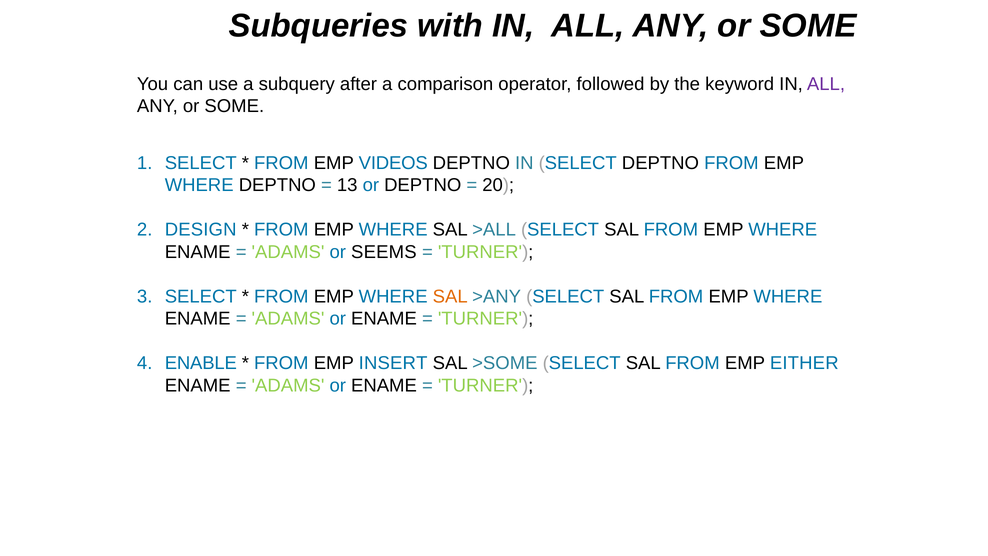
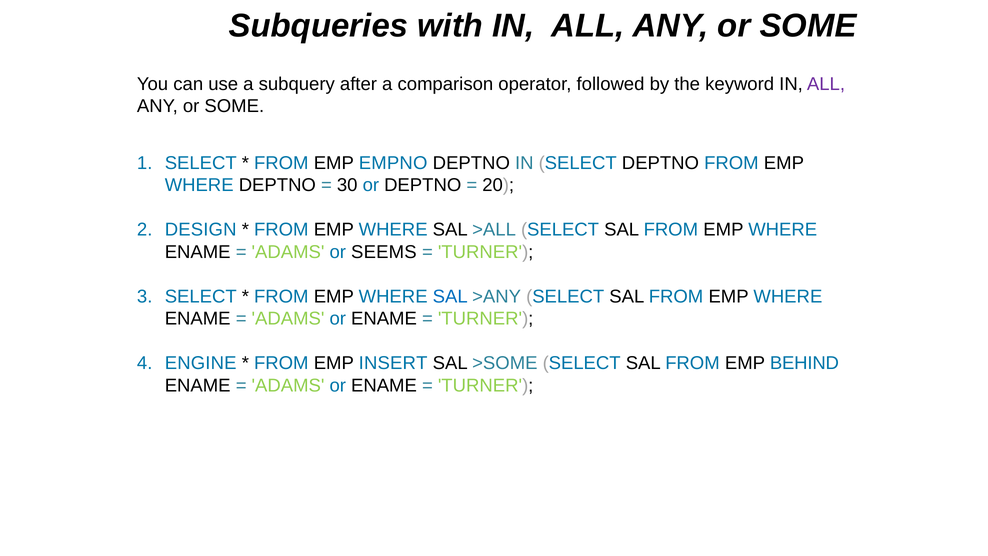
VIDEOS: VIDEOS -> EMPNO
13: 13 -> 30
SAL at (450, 296) colour: orange -> blue
ENABLE: ENABLE -> ENGINE
EITHER: EITHER -> BEHIND
